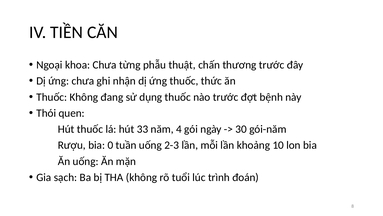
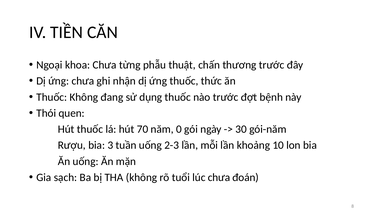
33: 33 -> 70
4: 4 -> 0
0: 0 -> 3
lúc trình: trình -> chưa
